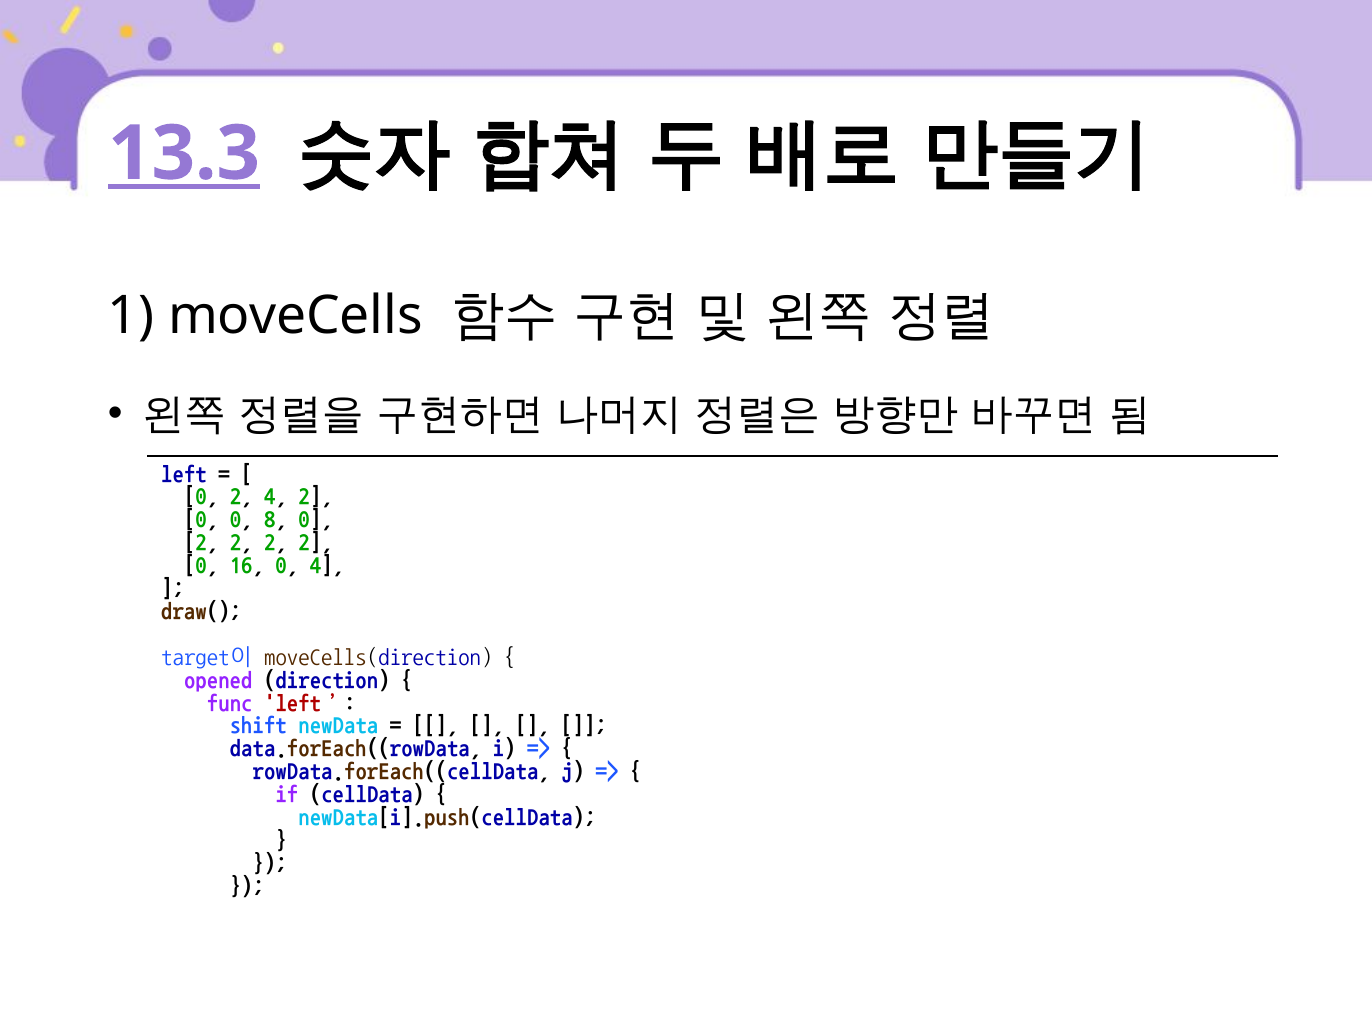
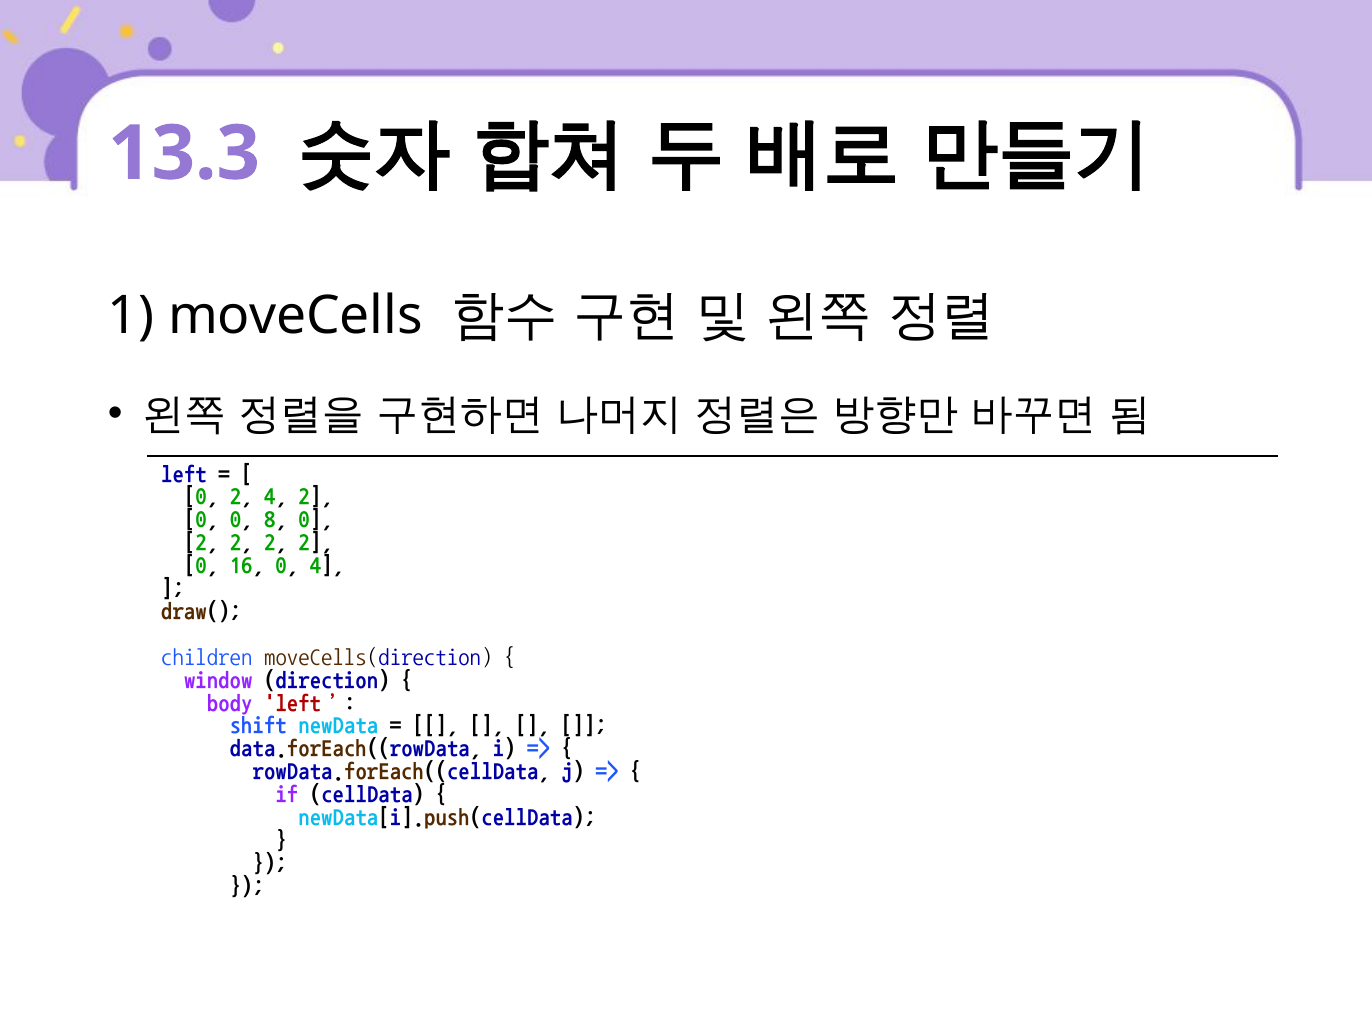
13.3 underline: present -> none
target이: target이 -> children
opened: opened -> window
func: func -> body
